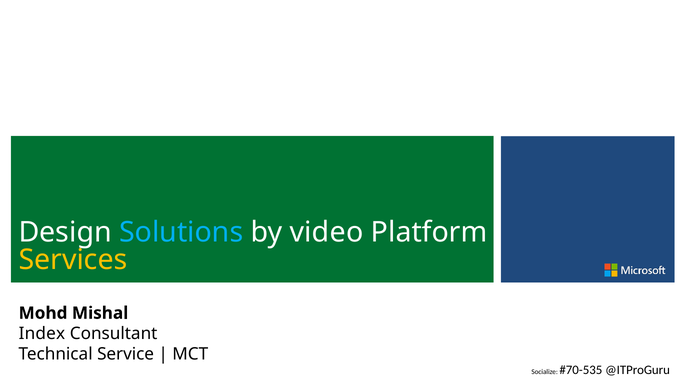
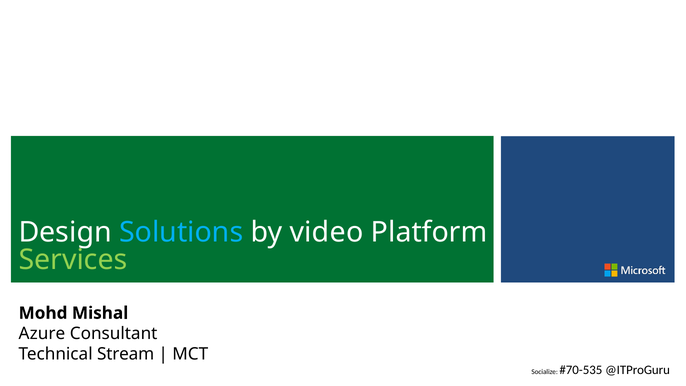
Services colour: yellow -> light green
Index: Index -> Azure
Service: Service -> Stream
